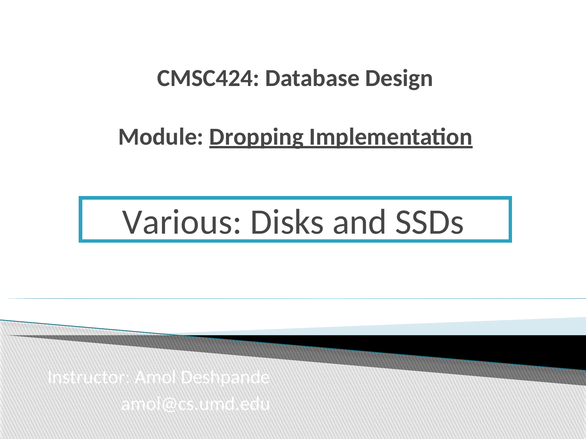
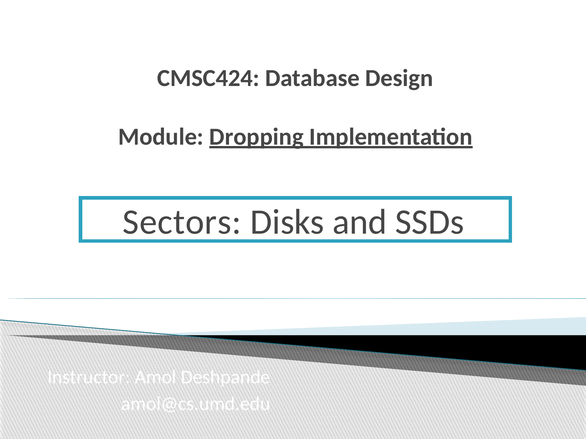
Various: Various -> Sectors
